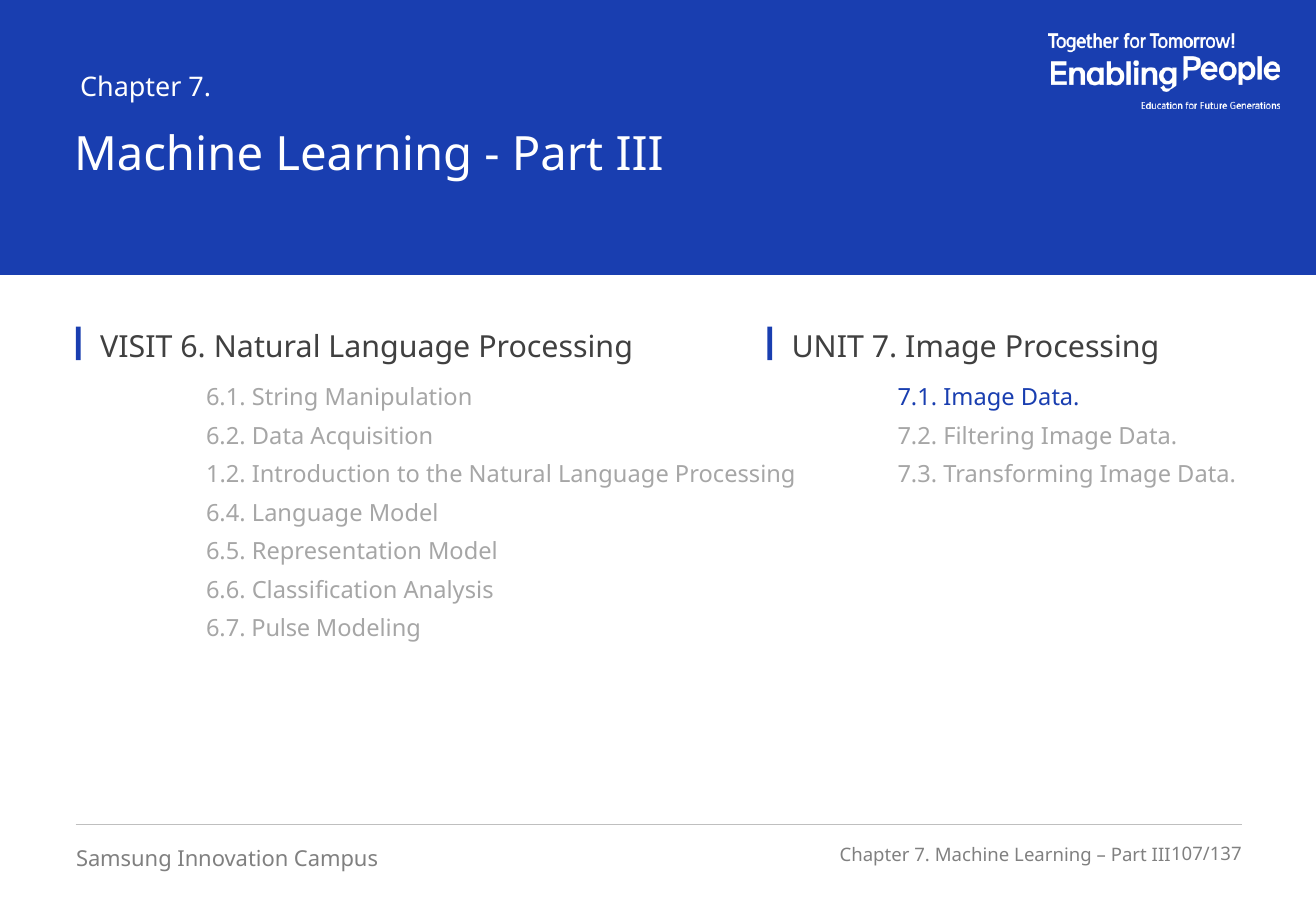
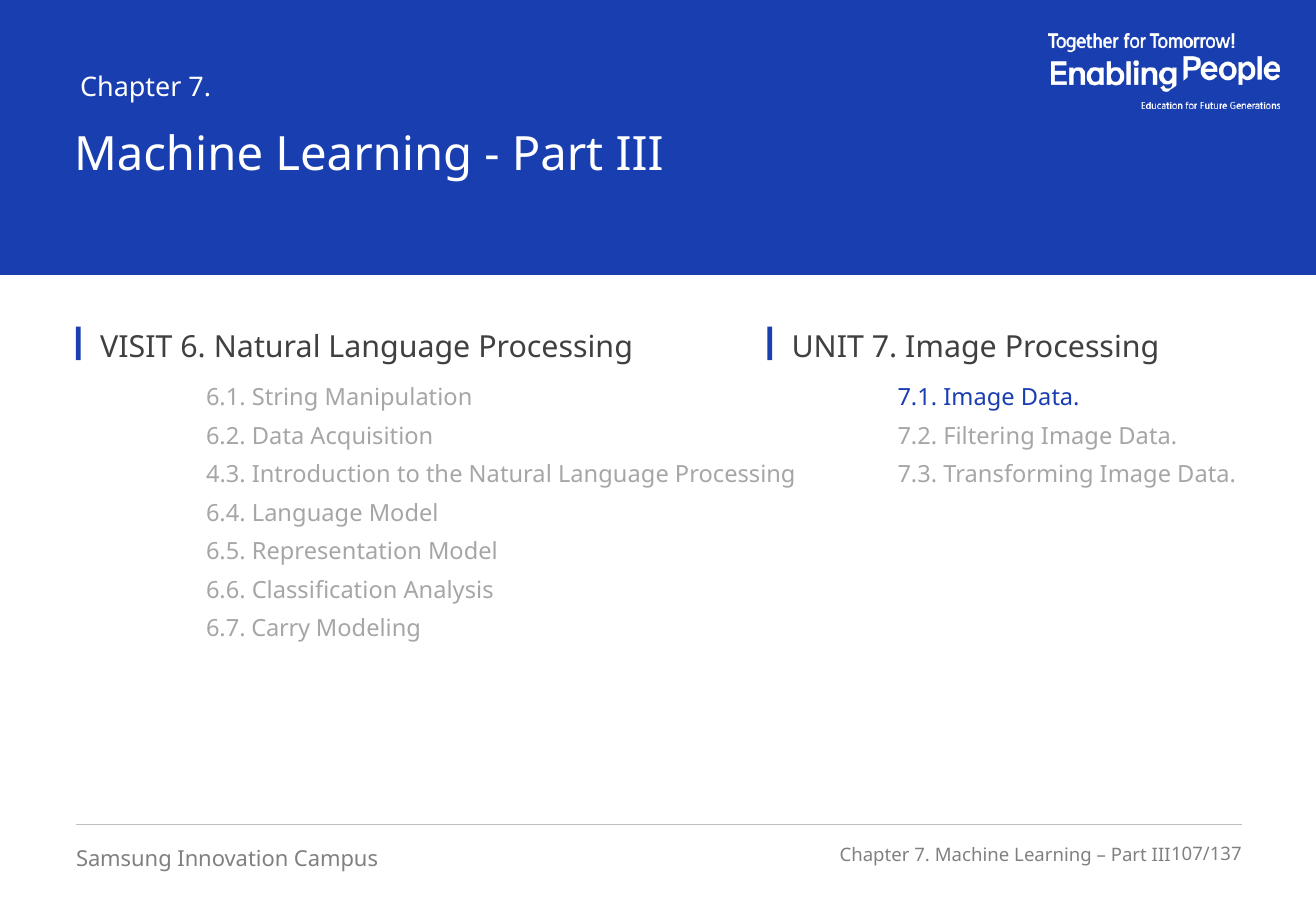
1.2: 1.2 -> 4.3
Pulse: Pulse -> Carry
